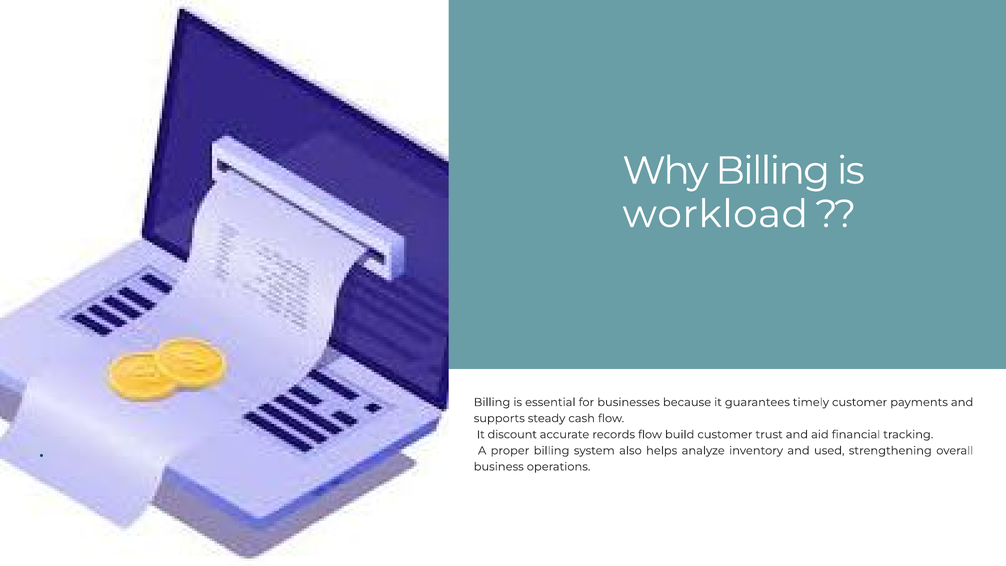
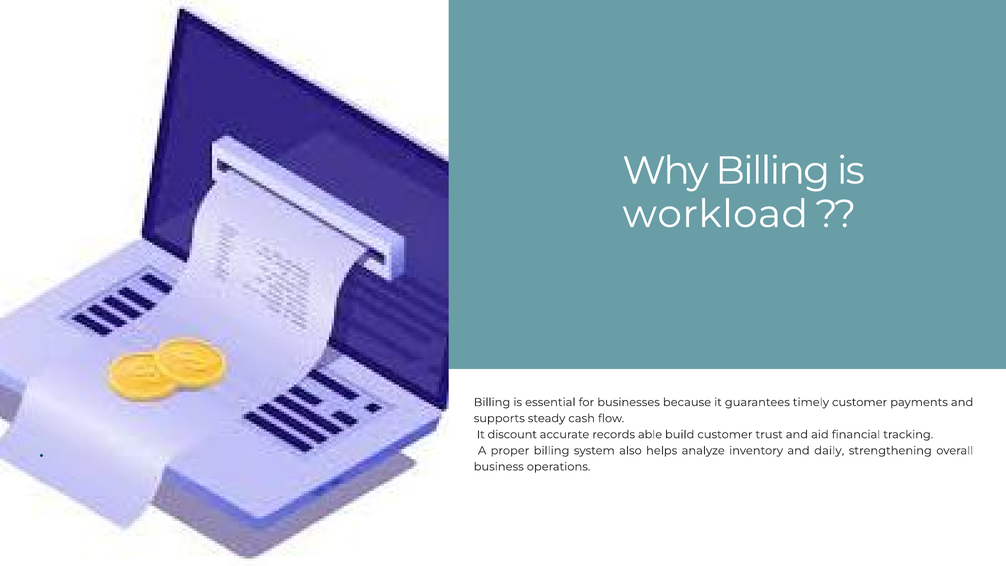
records flow: flow -> able
used: used -> daily
